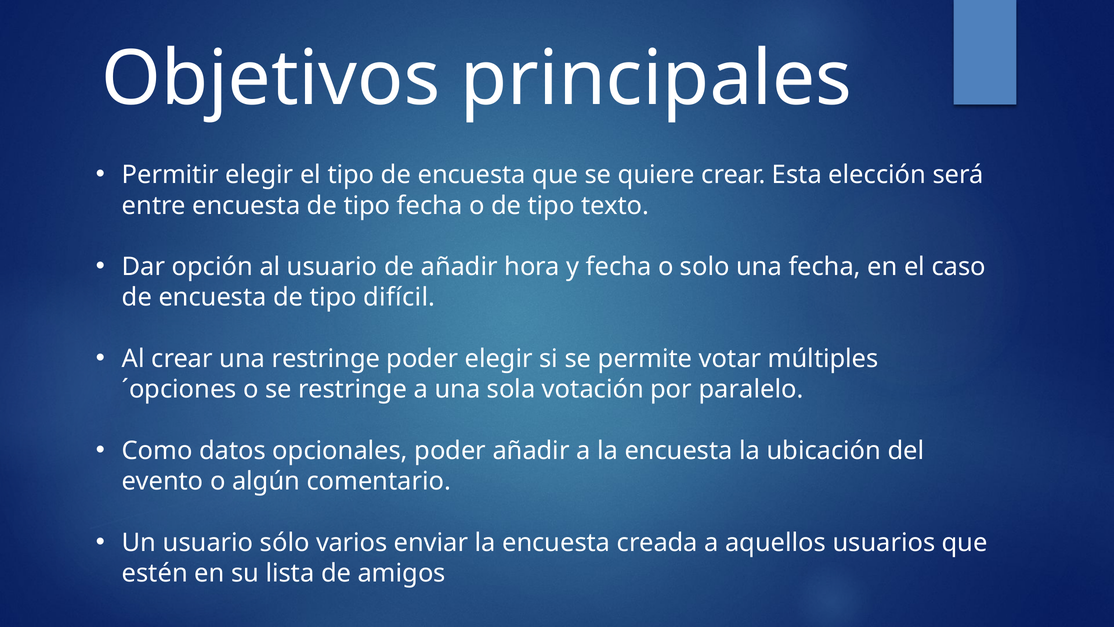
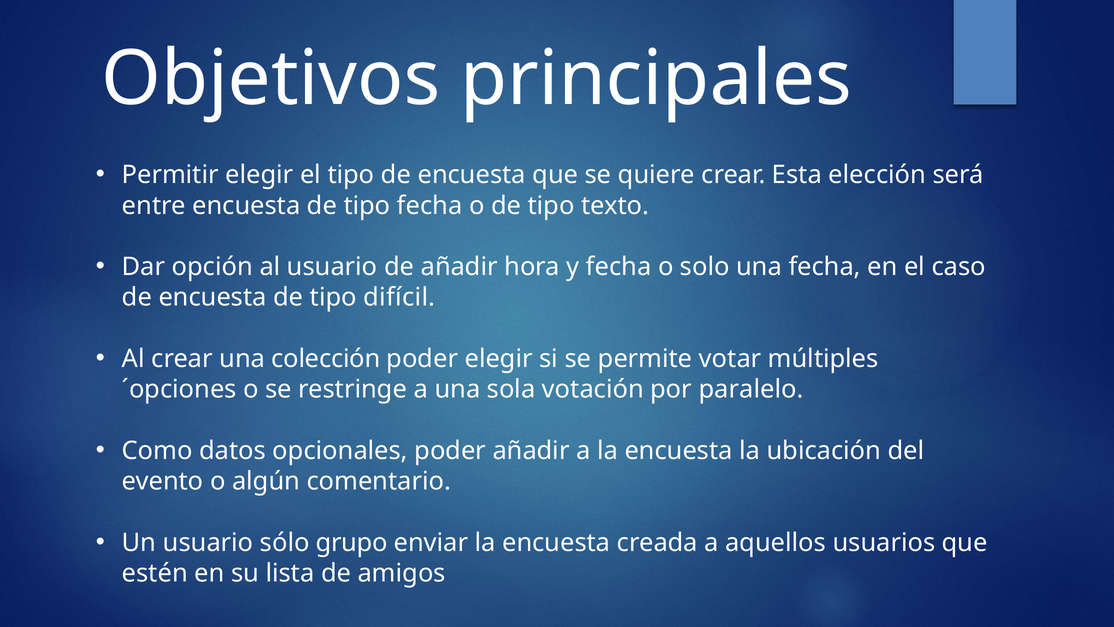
una restringe: restringe -> colección
varios: varios -> grupo
